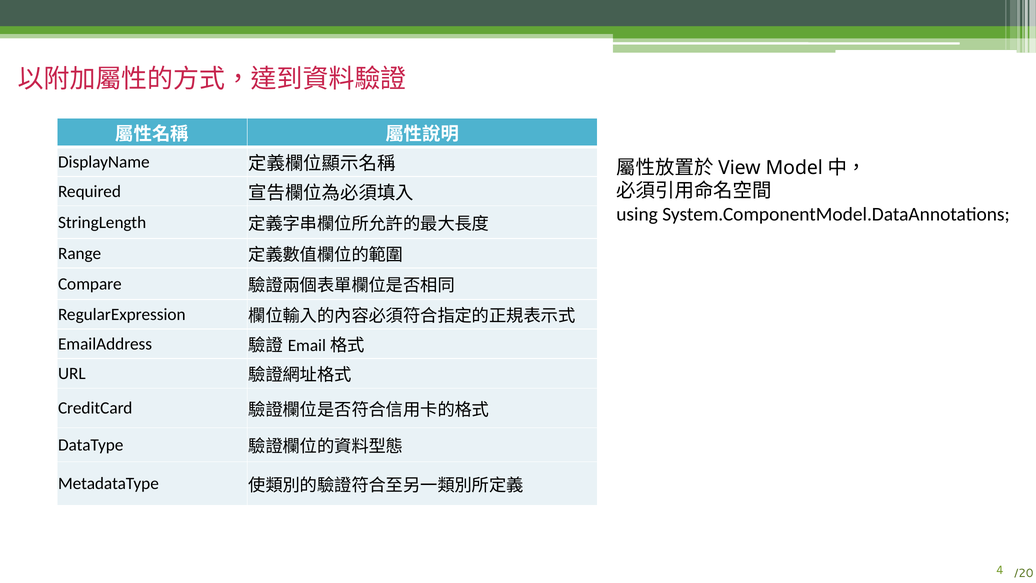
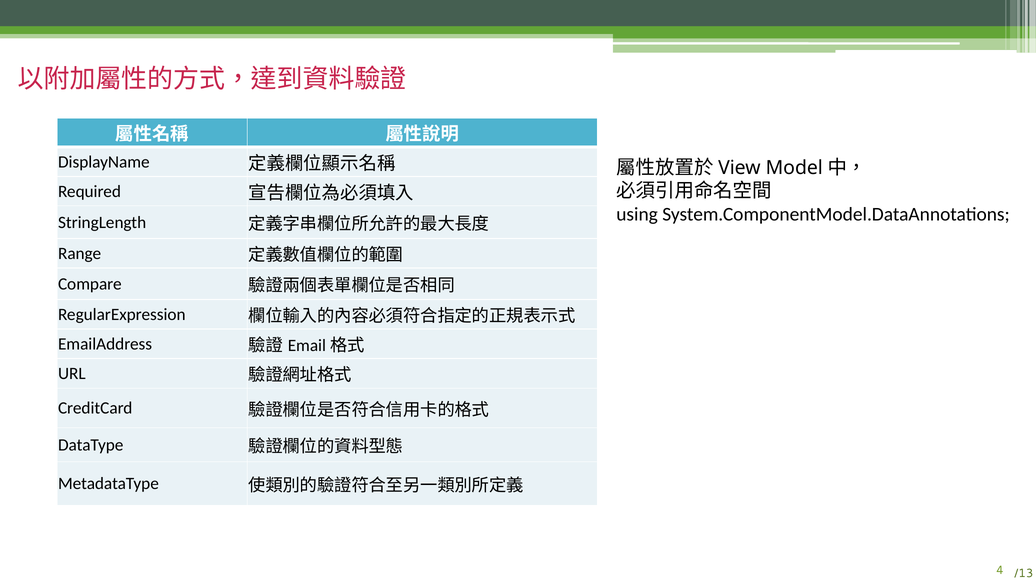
/20: /20 -> /13
